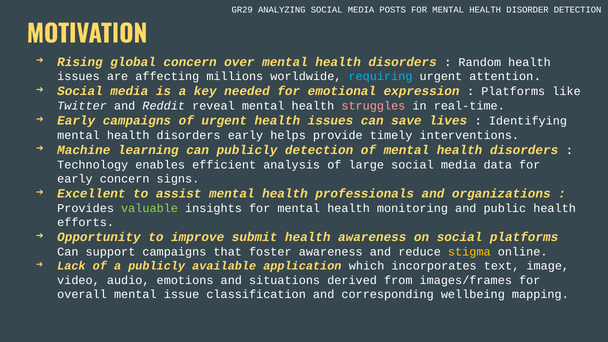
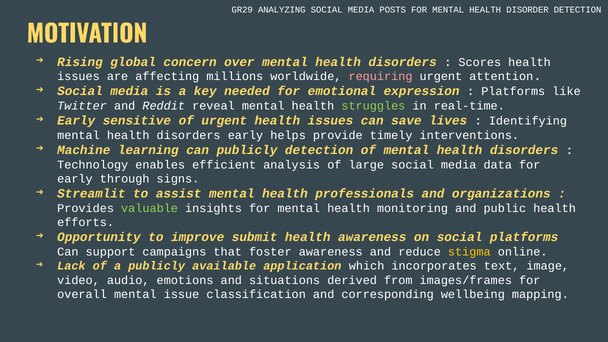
Random: Random -> Scores
requiring colour: light blue -> pink
struggles colour: pink -> light green
Early campaigns: campaigns -> sensitive
early concern: concern -> through
Excellent: Excellent -> Streamlit
